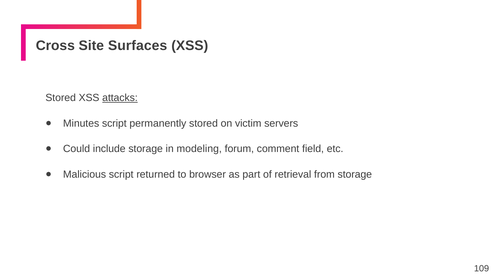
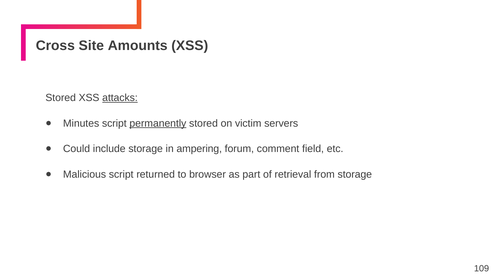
Surfaces: Surfaces -> Amounts
permanently underline: none -> present
modeling: modeling -> ampering
